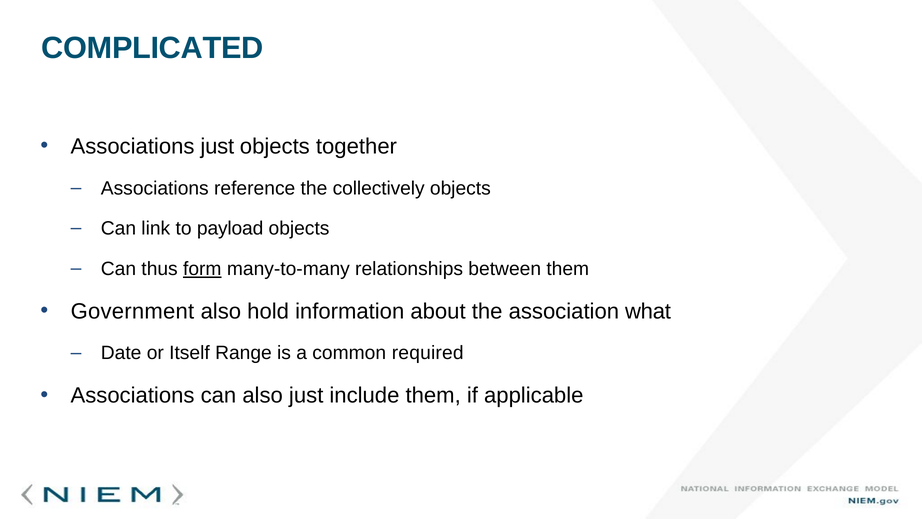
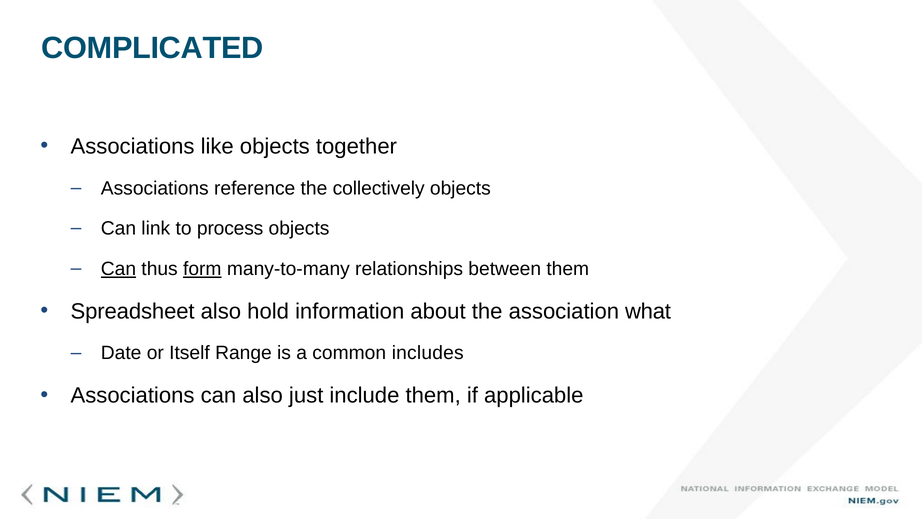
Associations just: just -> like
payload: payload -> process
Can at (118, 269) underline: none -> present
Government: Government -> Spreadsheet
required: required -> includes
